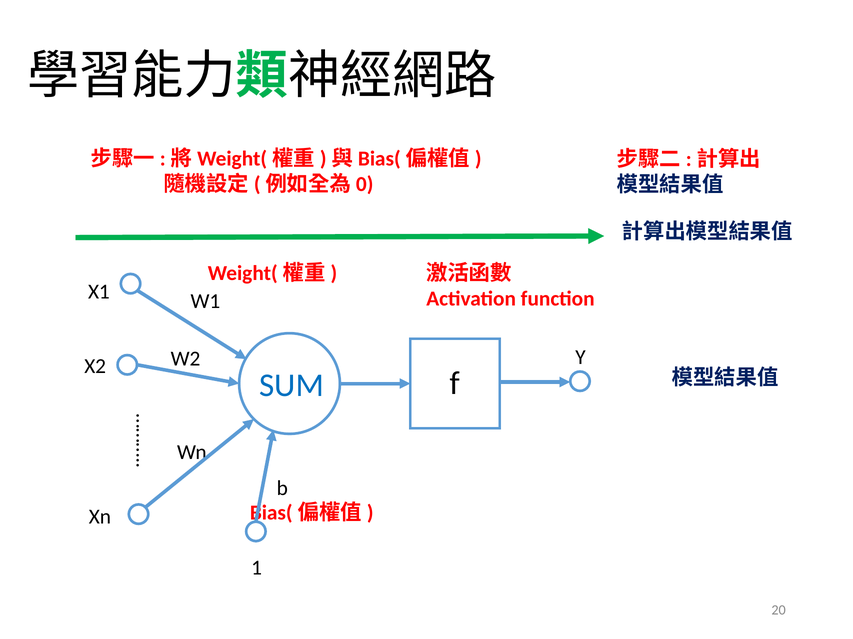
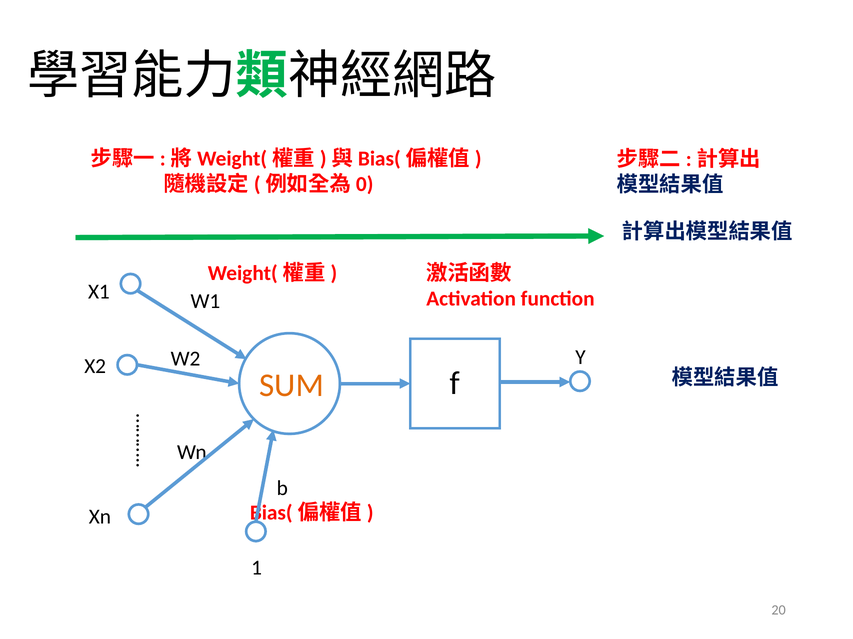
SUM colour: blue -> orange
